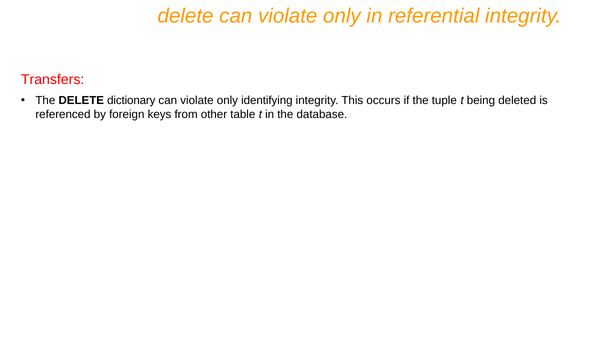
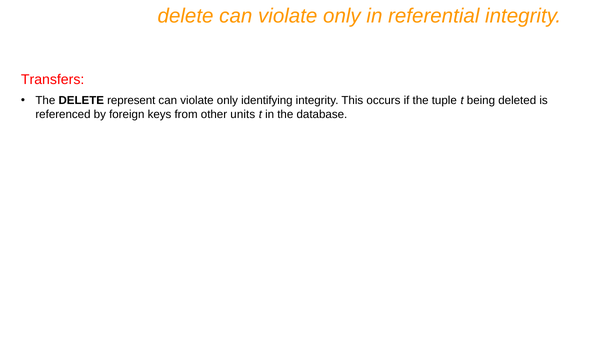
dictionary: dictionary -> represent
table: table -> units
